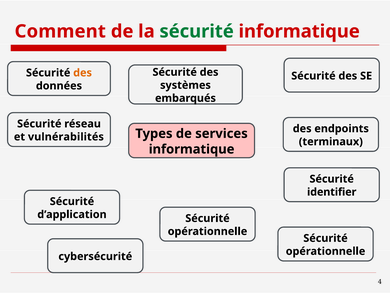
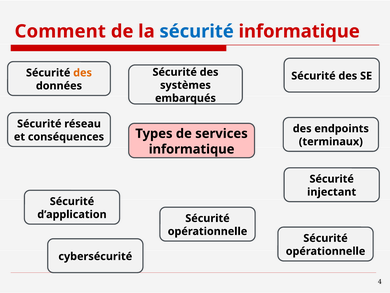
sécurité at (197, 31) colour: green -> blue
vulnérabilités: vulnérabilités -> conséquences
identifier: identifier -> injectant
